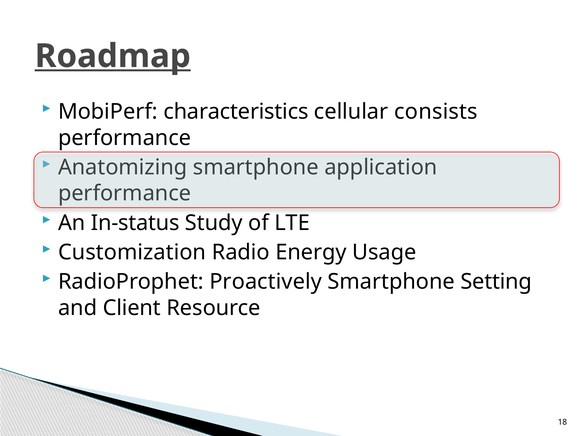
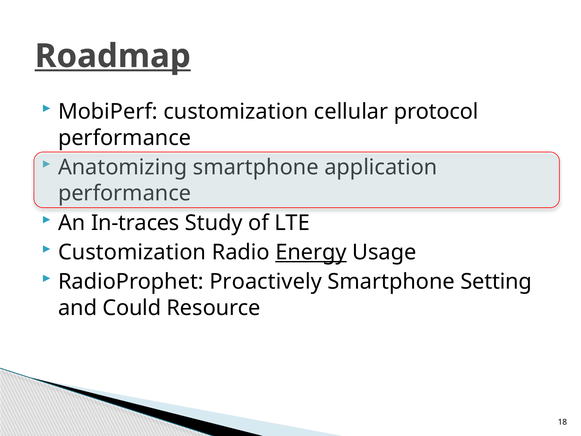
MobiPerf characteristics: characteristics -> customization
consists: consists -> protocol
In-status: In-status -> In-traces
Energy underline: none -> present
Client: Client -> Could
